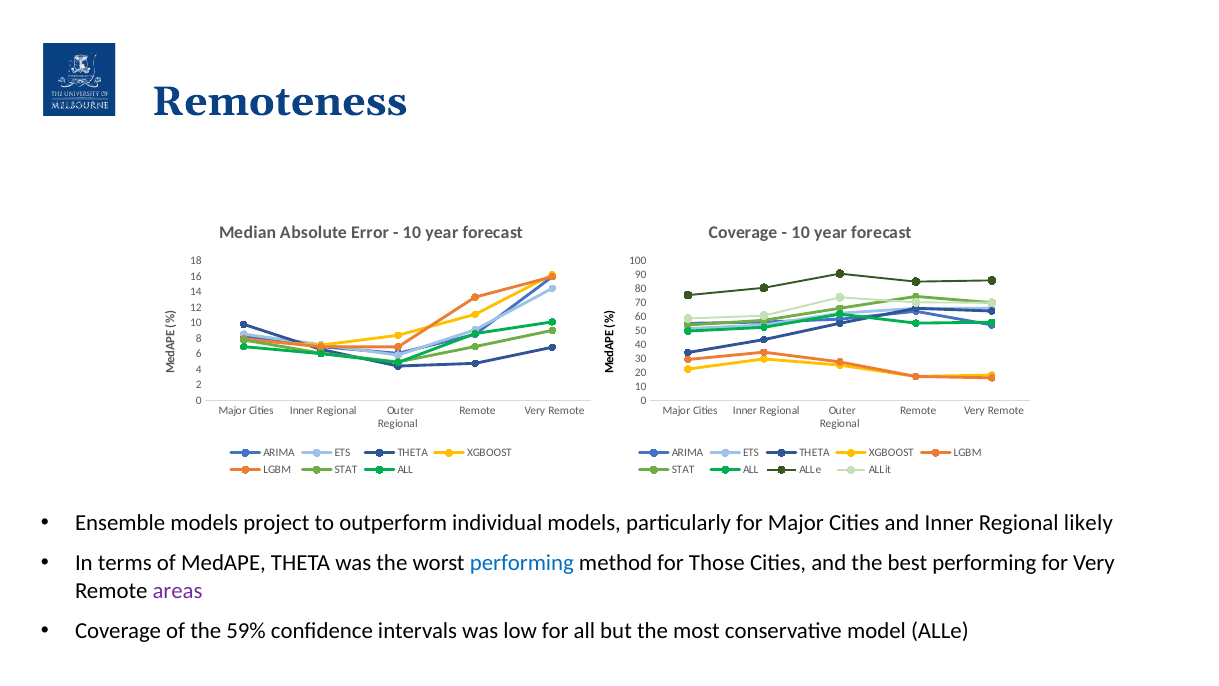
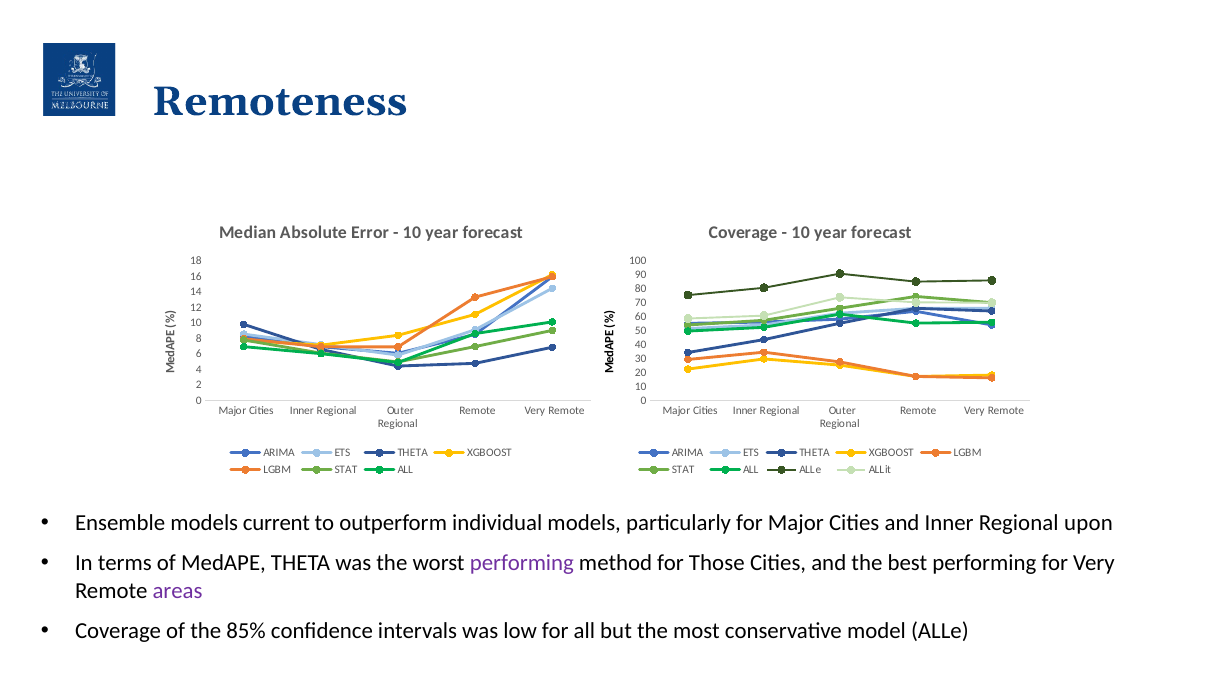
project: project -> current
likely: likely -> upon
performing at (522, 563) colour: blue -> purple
59%: 59% -> 85%
